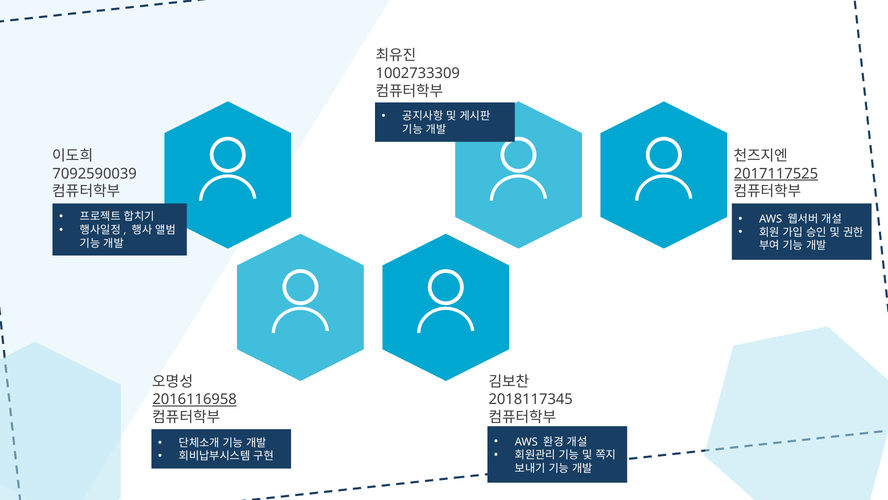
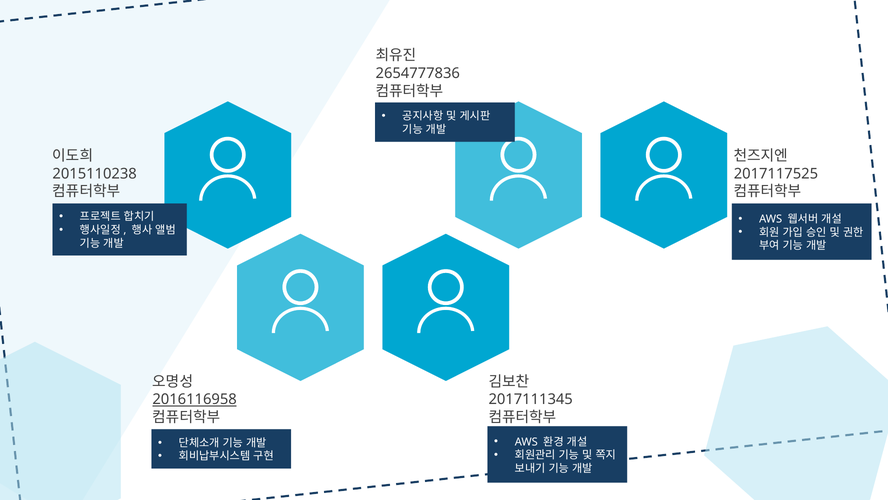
1002733309: 1002733309 -> 2654777836
7092590039: 7092590039 -> 2015110238
2017117525 underline: present -> none
2018117345: 2018117345 -> 2017111345
